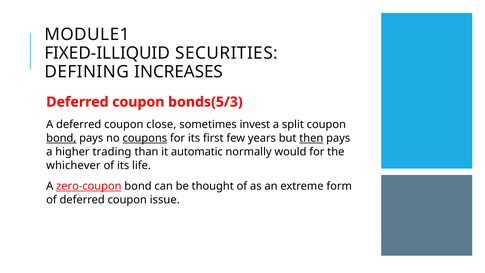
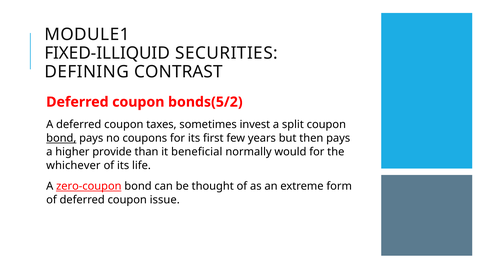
INCREASES: INCREASES -> CONTRAST
bonds(5/3: bonds(5/3 -> bonds(5/2
close: close -> taxes
coupons underline: present -> none
then underline: present -> none
trading: trading -> provide
automatic: automatic -> beneficial
